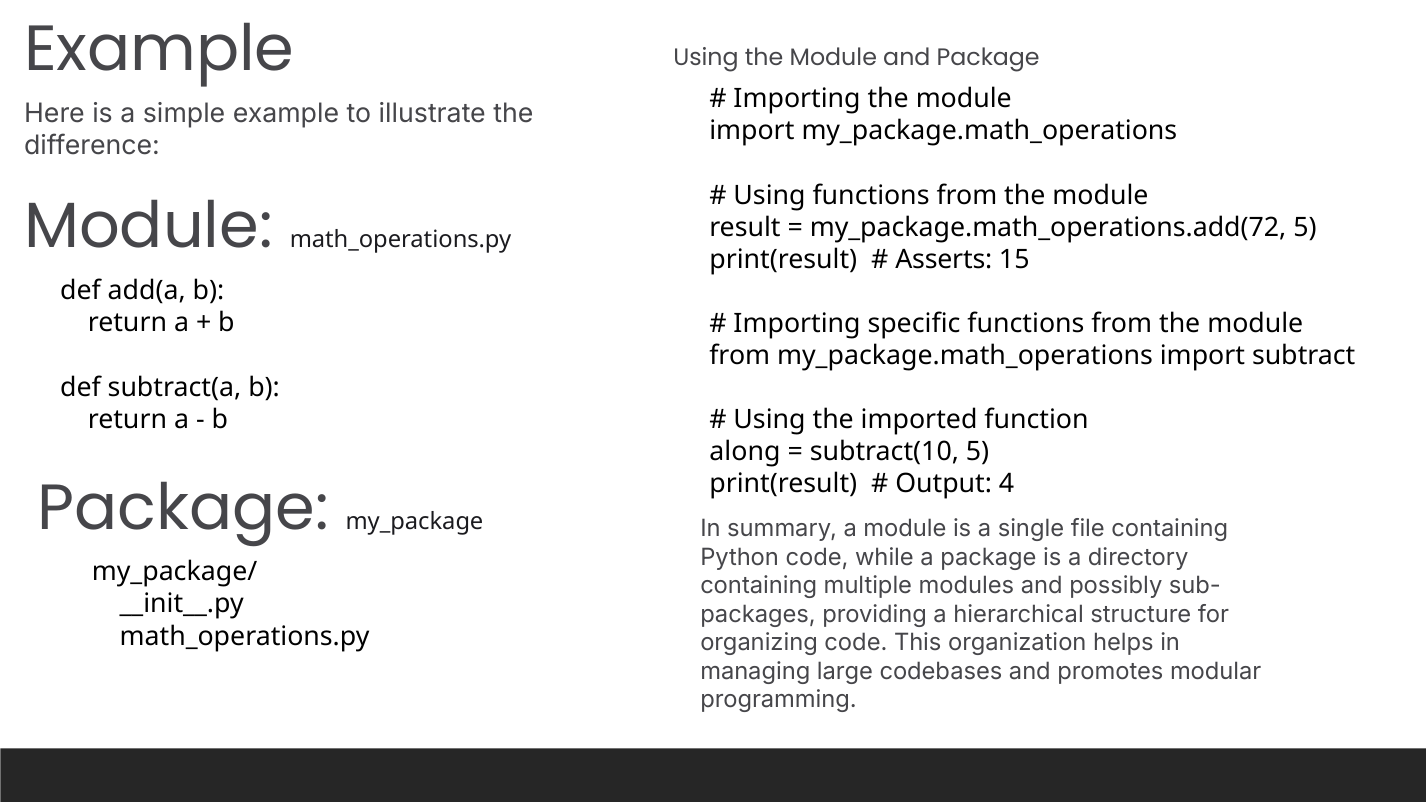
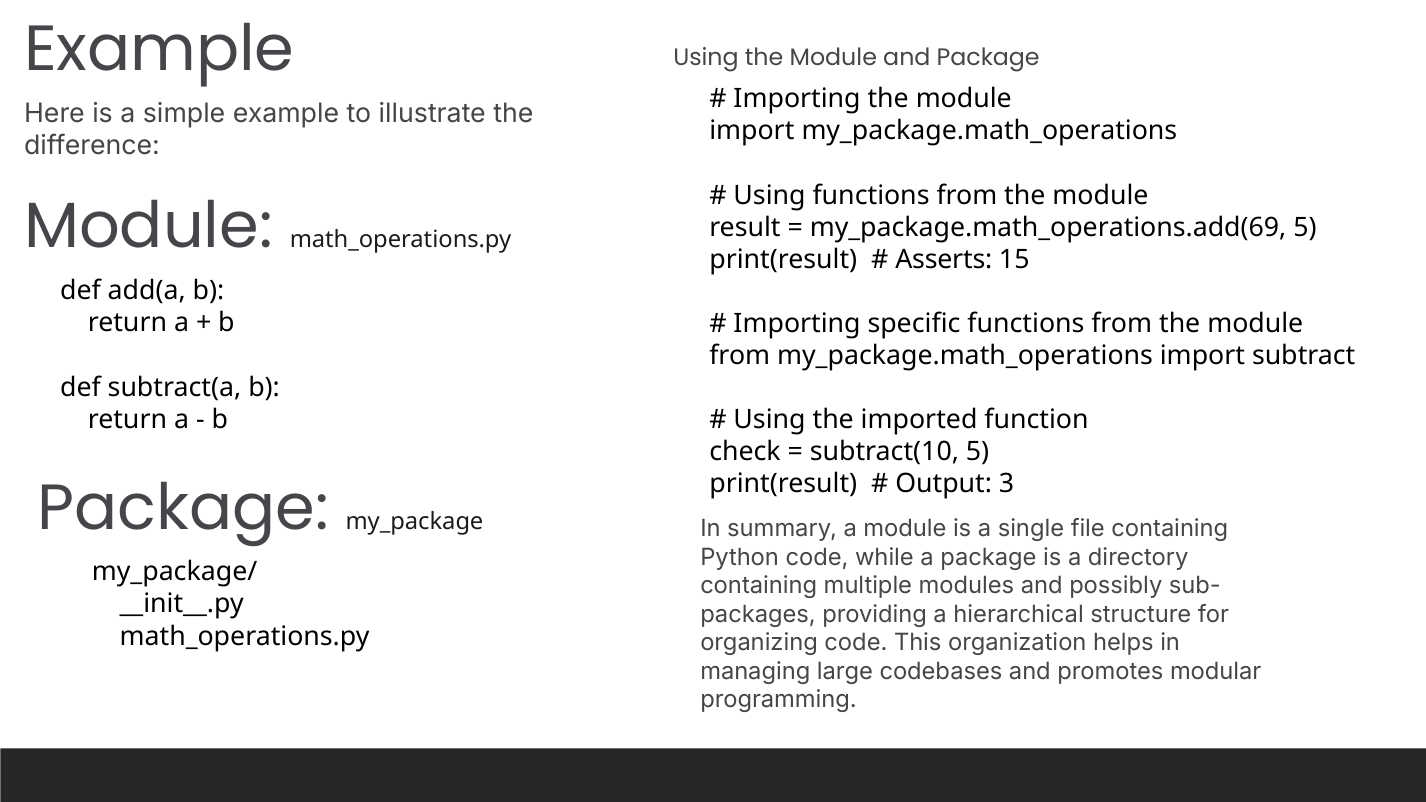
my_package.math_operations.add(72: my_package.math_operations.add(72 -> my_package.math_operations.add(69
along: along -> check
4: 4 -> 3
